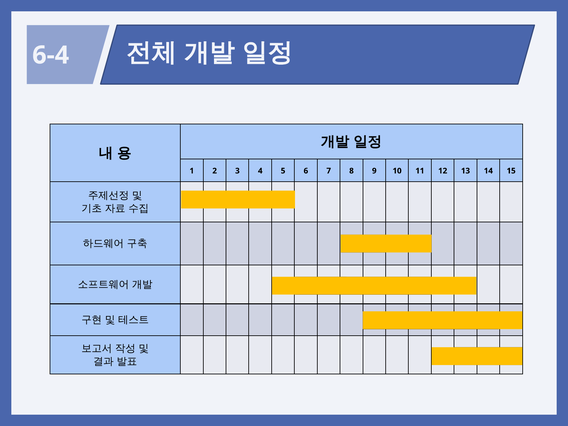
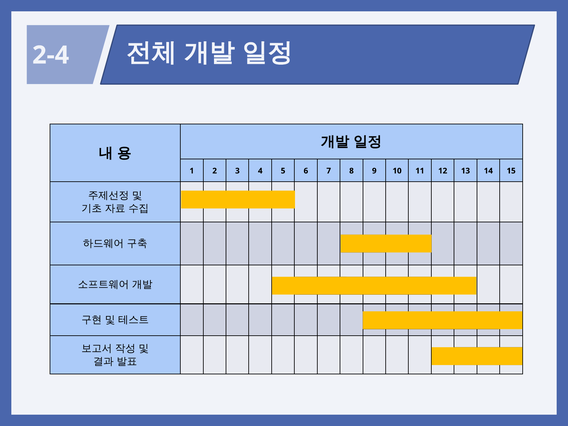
6-4: 6-4 -> 2-4
